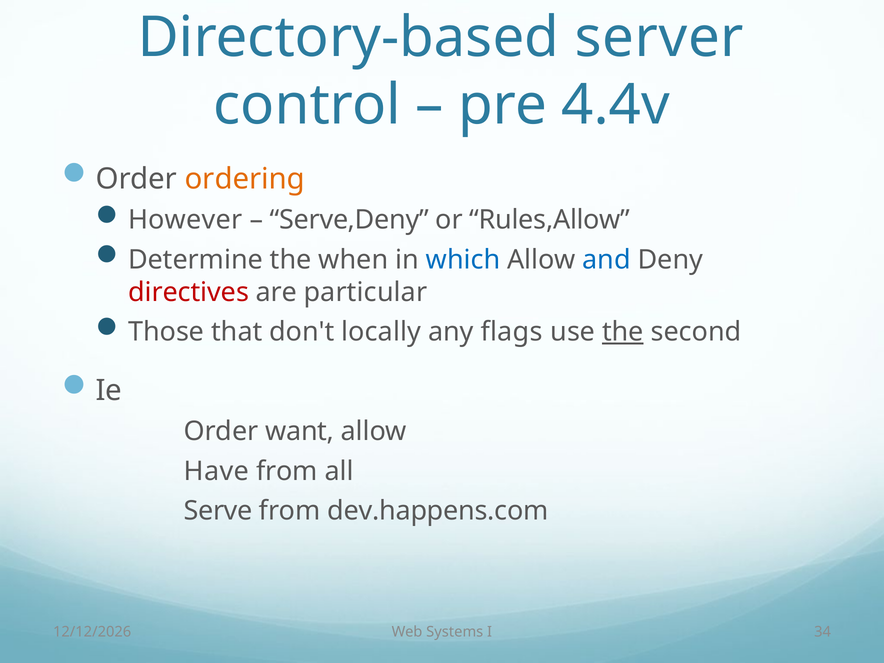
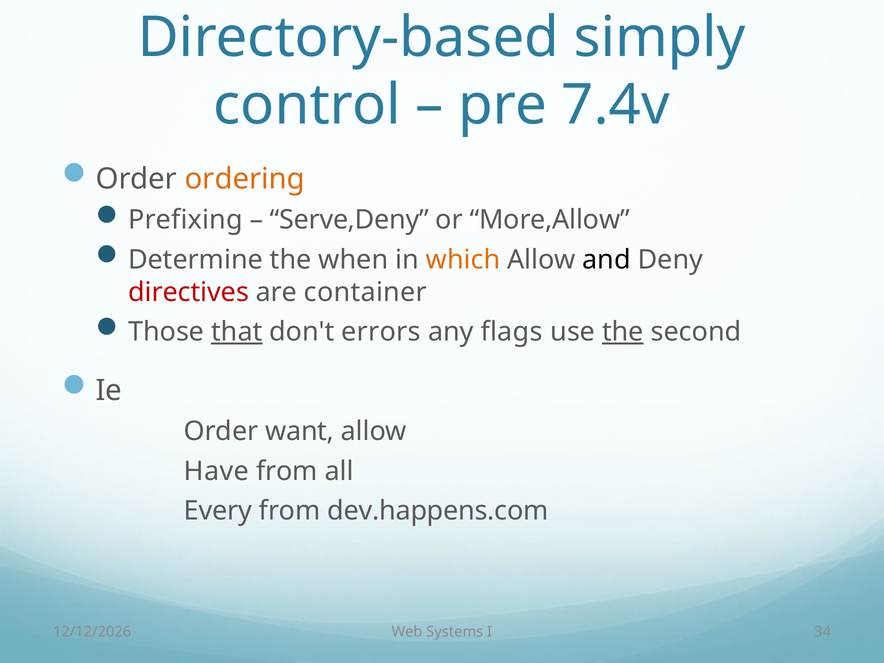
server: server -> simply
4.4v: 4.4v -> 7.4v
However: However -> Prefixing
Rules,Allow: Rules,Allow -> More,Allow
which colour: blue -> orange
and colour: blue -> black
particular: particular -> container
that underline: none -> present
locally: locally -> errors
Serve: Serve -> Every
